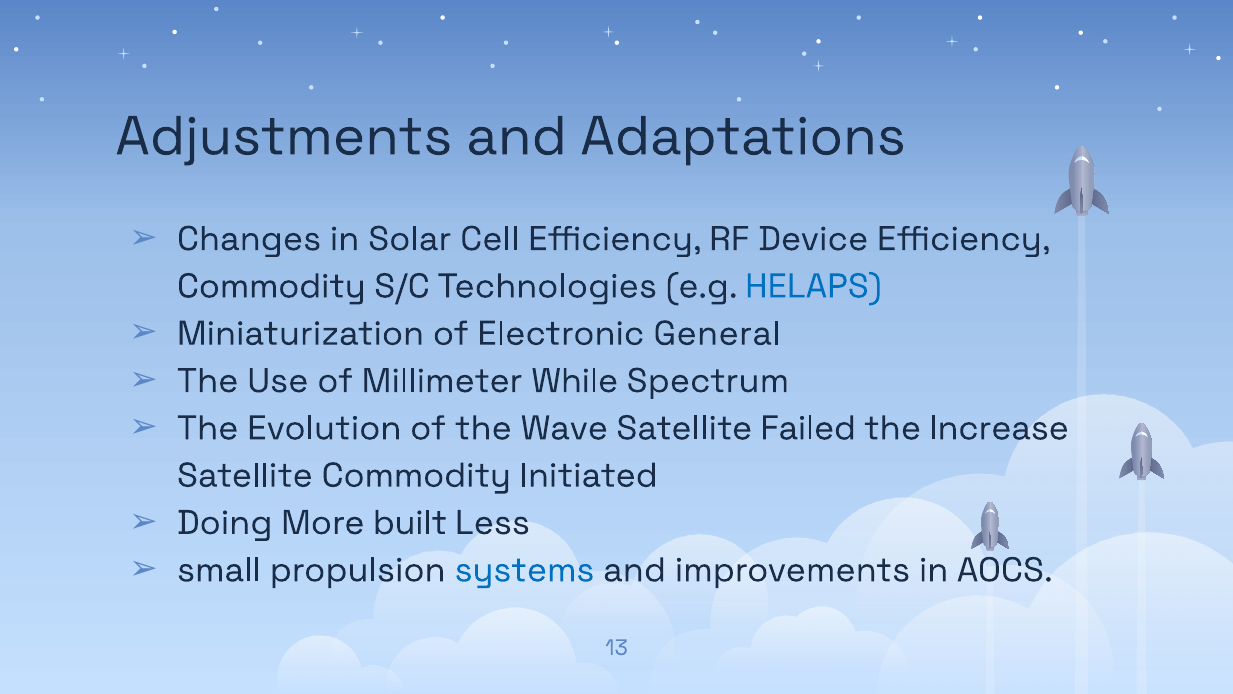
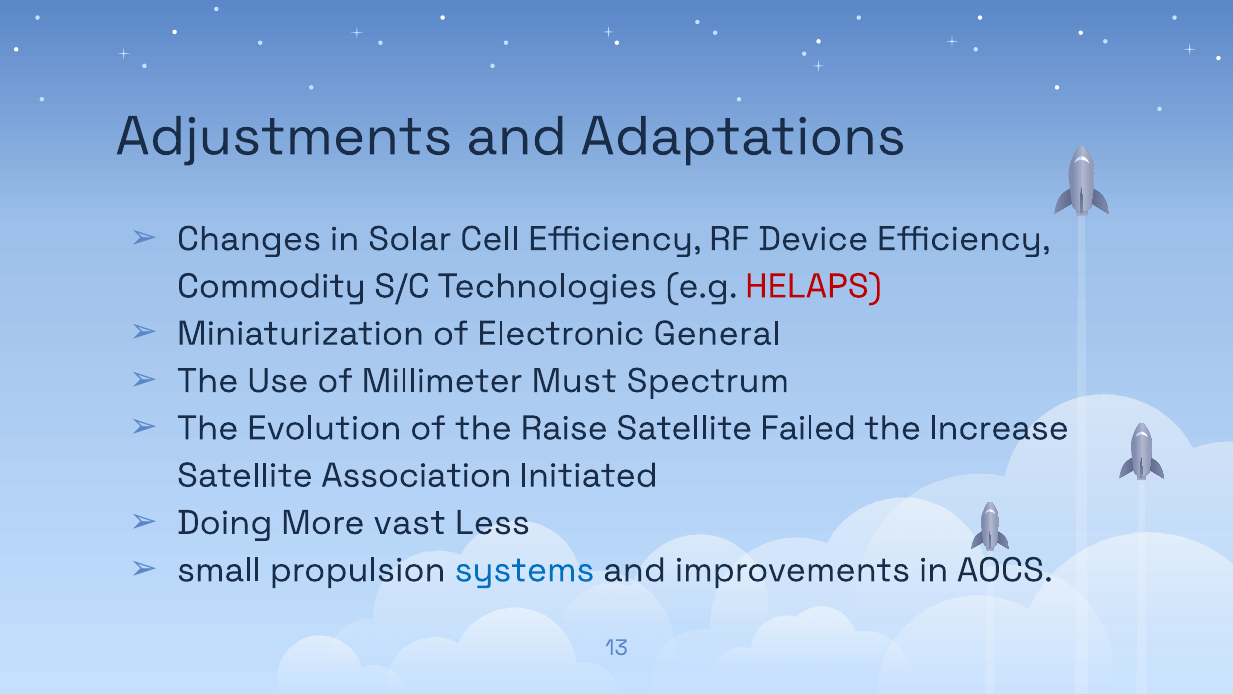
HELAPS colour: blue -> red
While: While -> Must
Wave: Wave -> Raise
Satellite Commodity: Commodity -> Association
built: built -> vast
